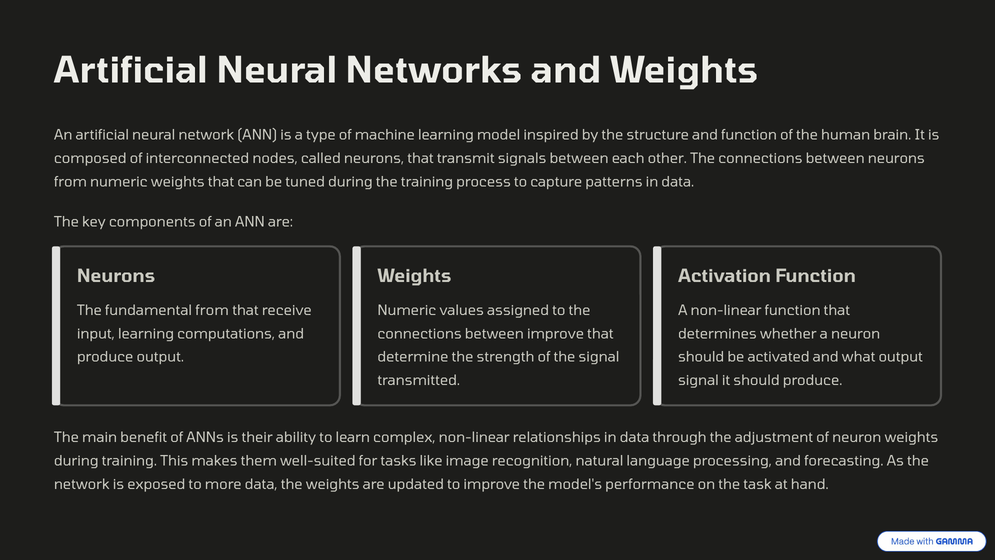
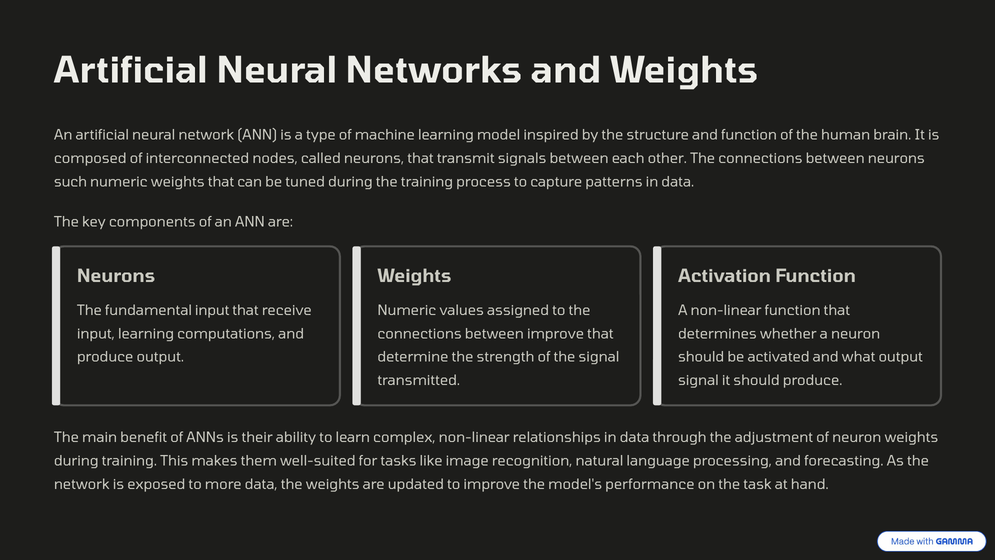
from at (70, 182): from -> such
fundamental from: from -> input
